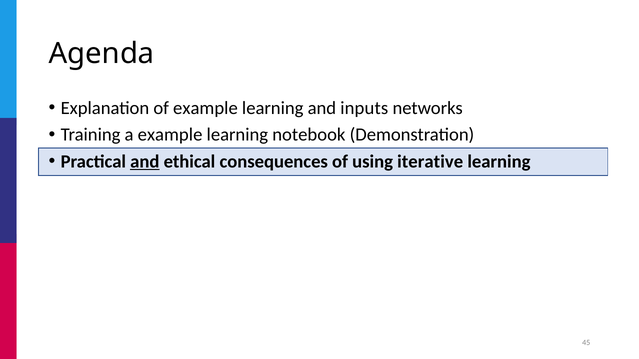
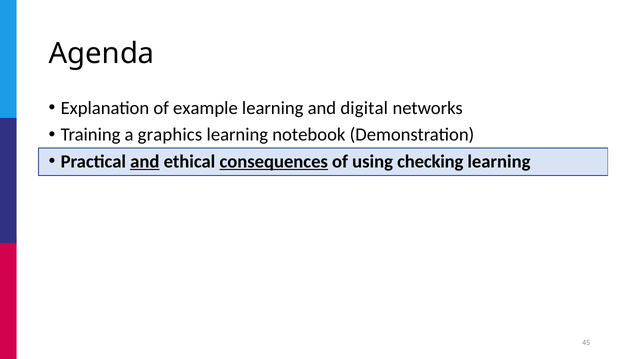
inputs: inputs -> digital
a example: example -> graphics
consequences underline: none -> present
iterative: iterative -> checking
